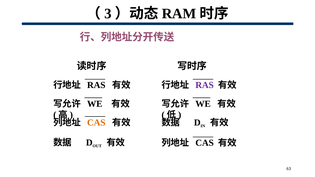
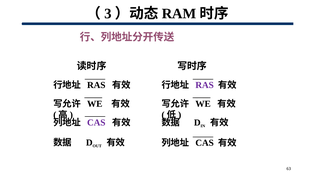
CAS at (96, 123) colour: orange -> purple
